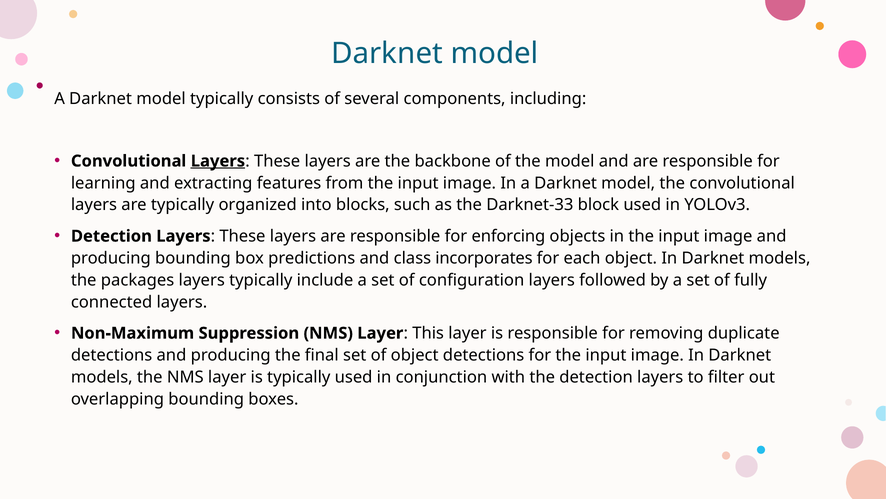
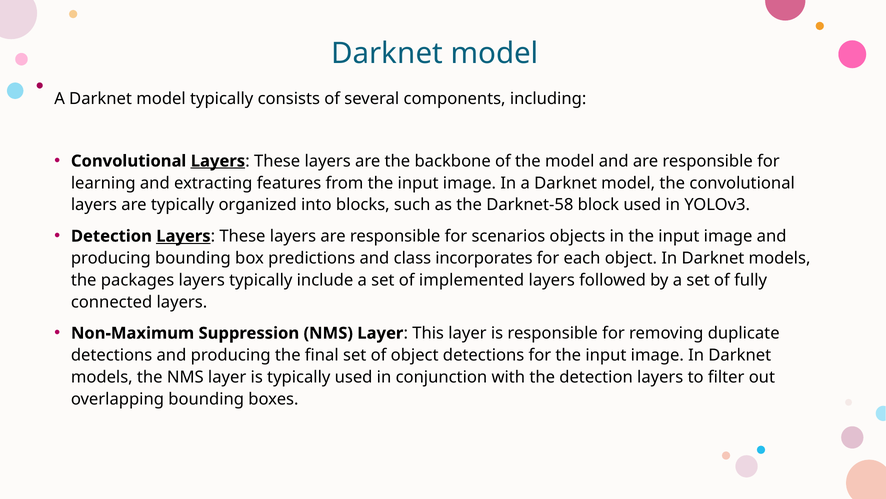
Darknet-33: Darknet-33 -> Darknet-58
Layers at (183, 236) underline: none -> present
enforcing: enforcing -> scenarios
configuration: configuration -> implemented
